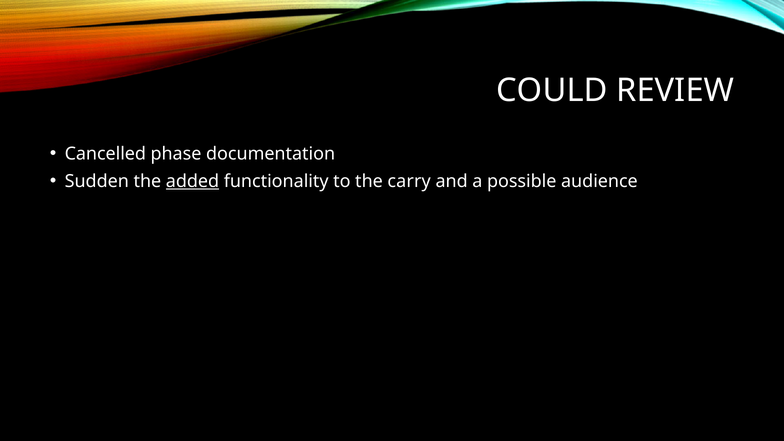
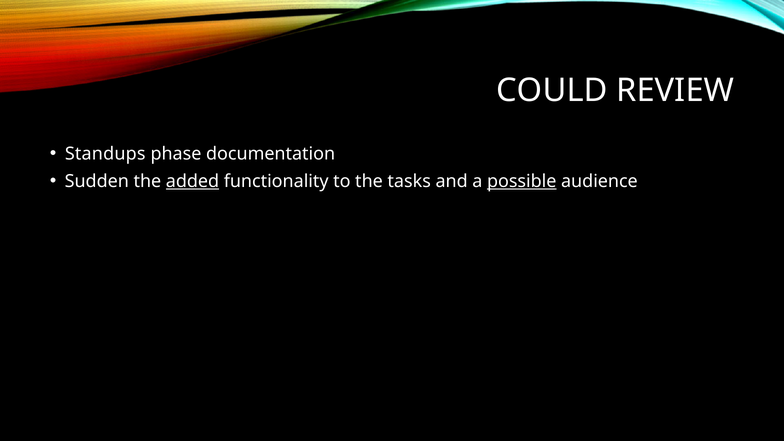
Cancelled: Cancelled -> Standups
carry: carry -> tasks
possible underline: none -> present
